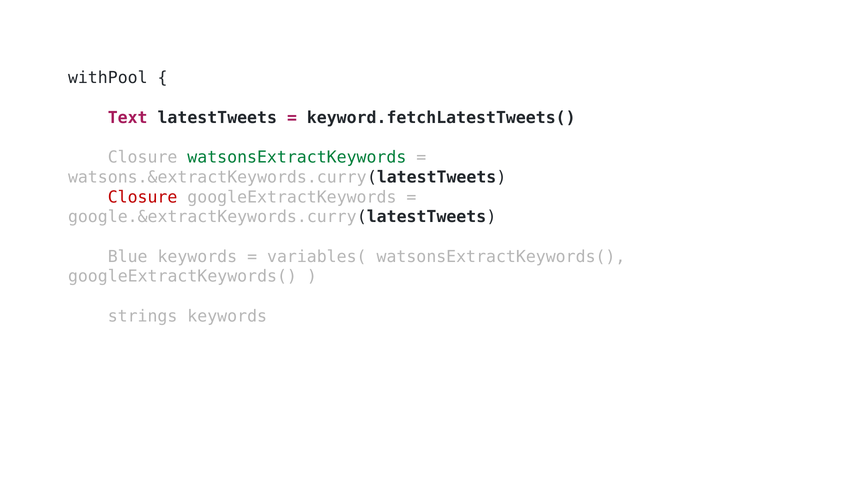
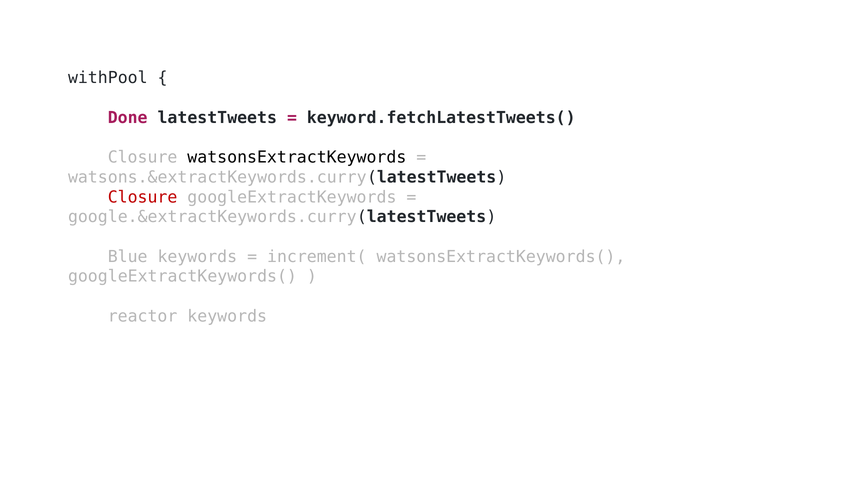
Text: Text -> Done
watsonsExtractKeywords colour: green -> black
variables(: variables( -> increment(
strings: strings -> reactor
